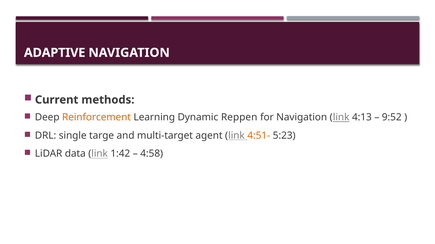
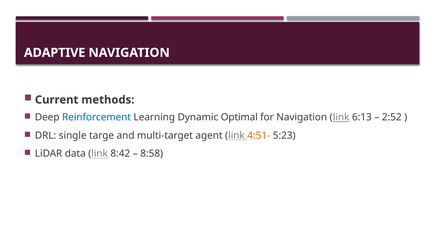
Reinforcement colour: orange -> blue
Reppen: Reppen -> Optimal
4:13: 4:13 -> 6:13
9:52: 9:52 -> 2:52
1:42: 1:42 -> 8:42
4:58: 4:58 -> 8:58
